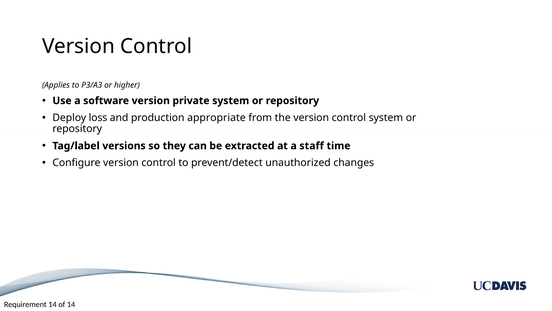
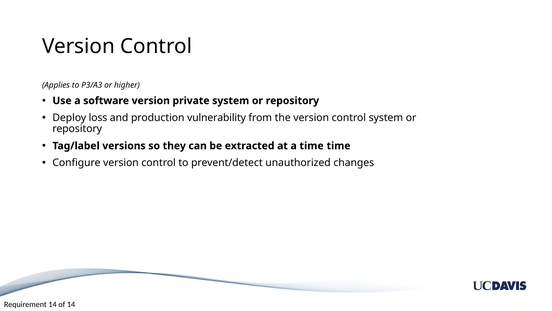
appropriate: appropriate -> vulnerability
a staff: staff -> time
